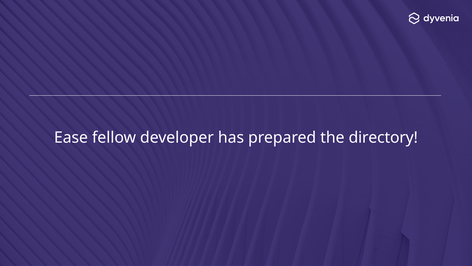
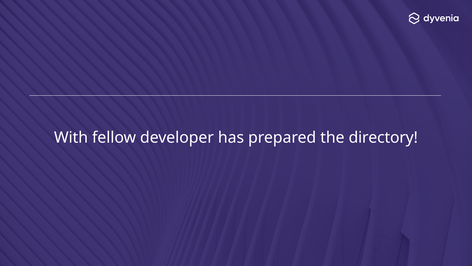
Ease: Ease -> With
